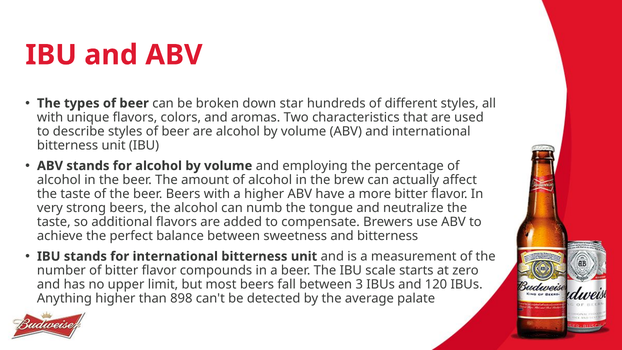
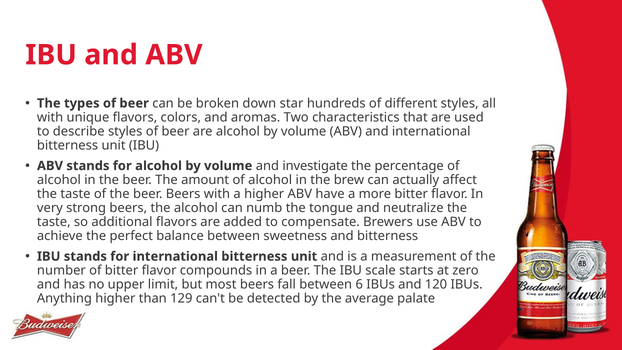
employing: employing -> investigate
3: 3 -> 6
898: 898 -> 129
